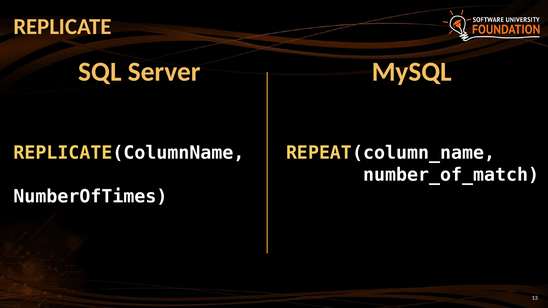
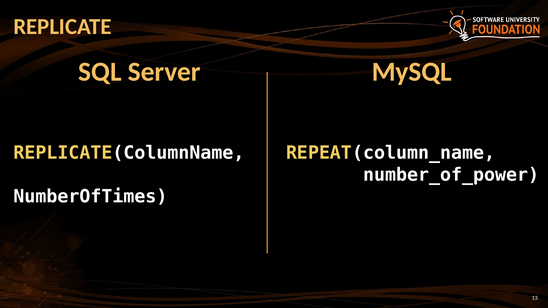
number_of_match: number_of_match -> number_of_power
